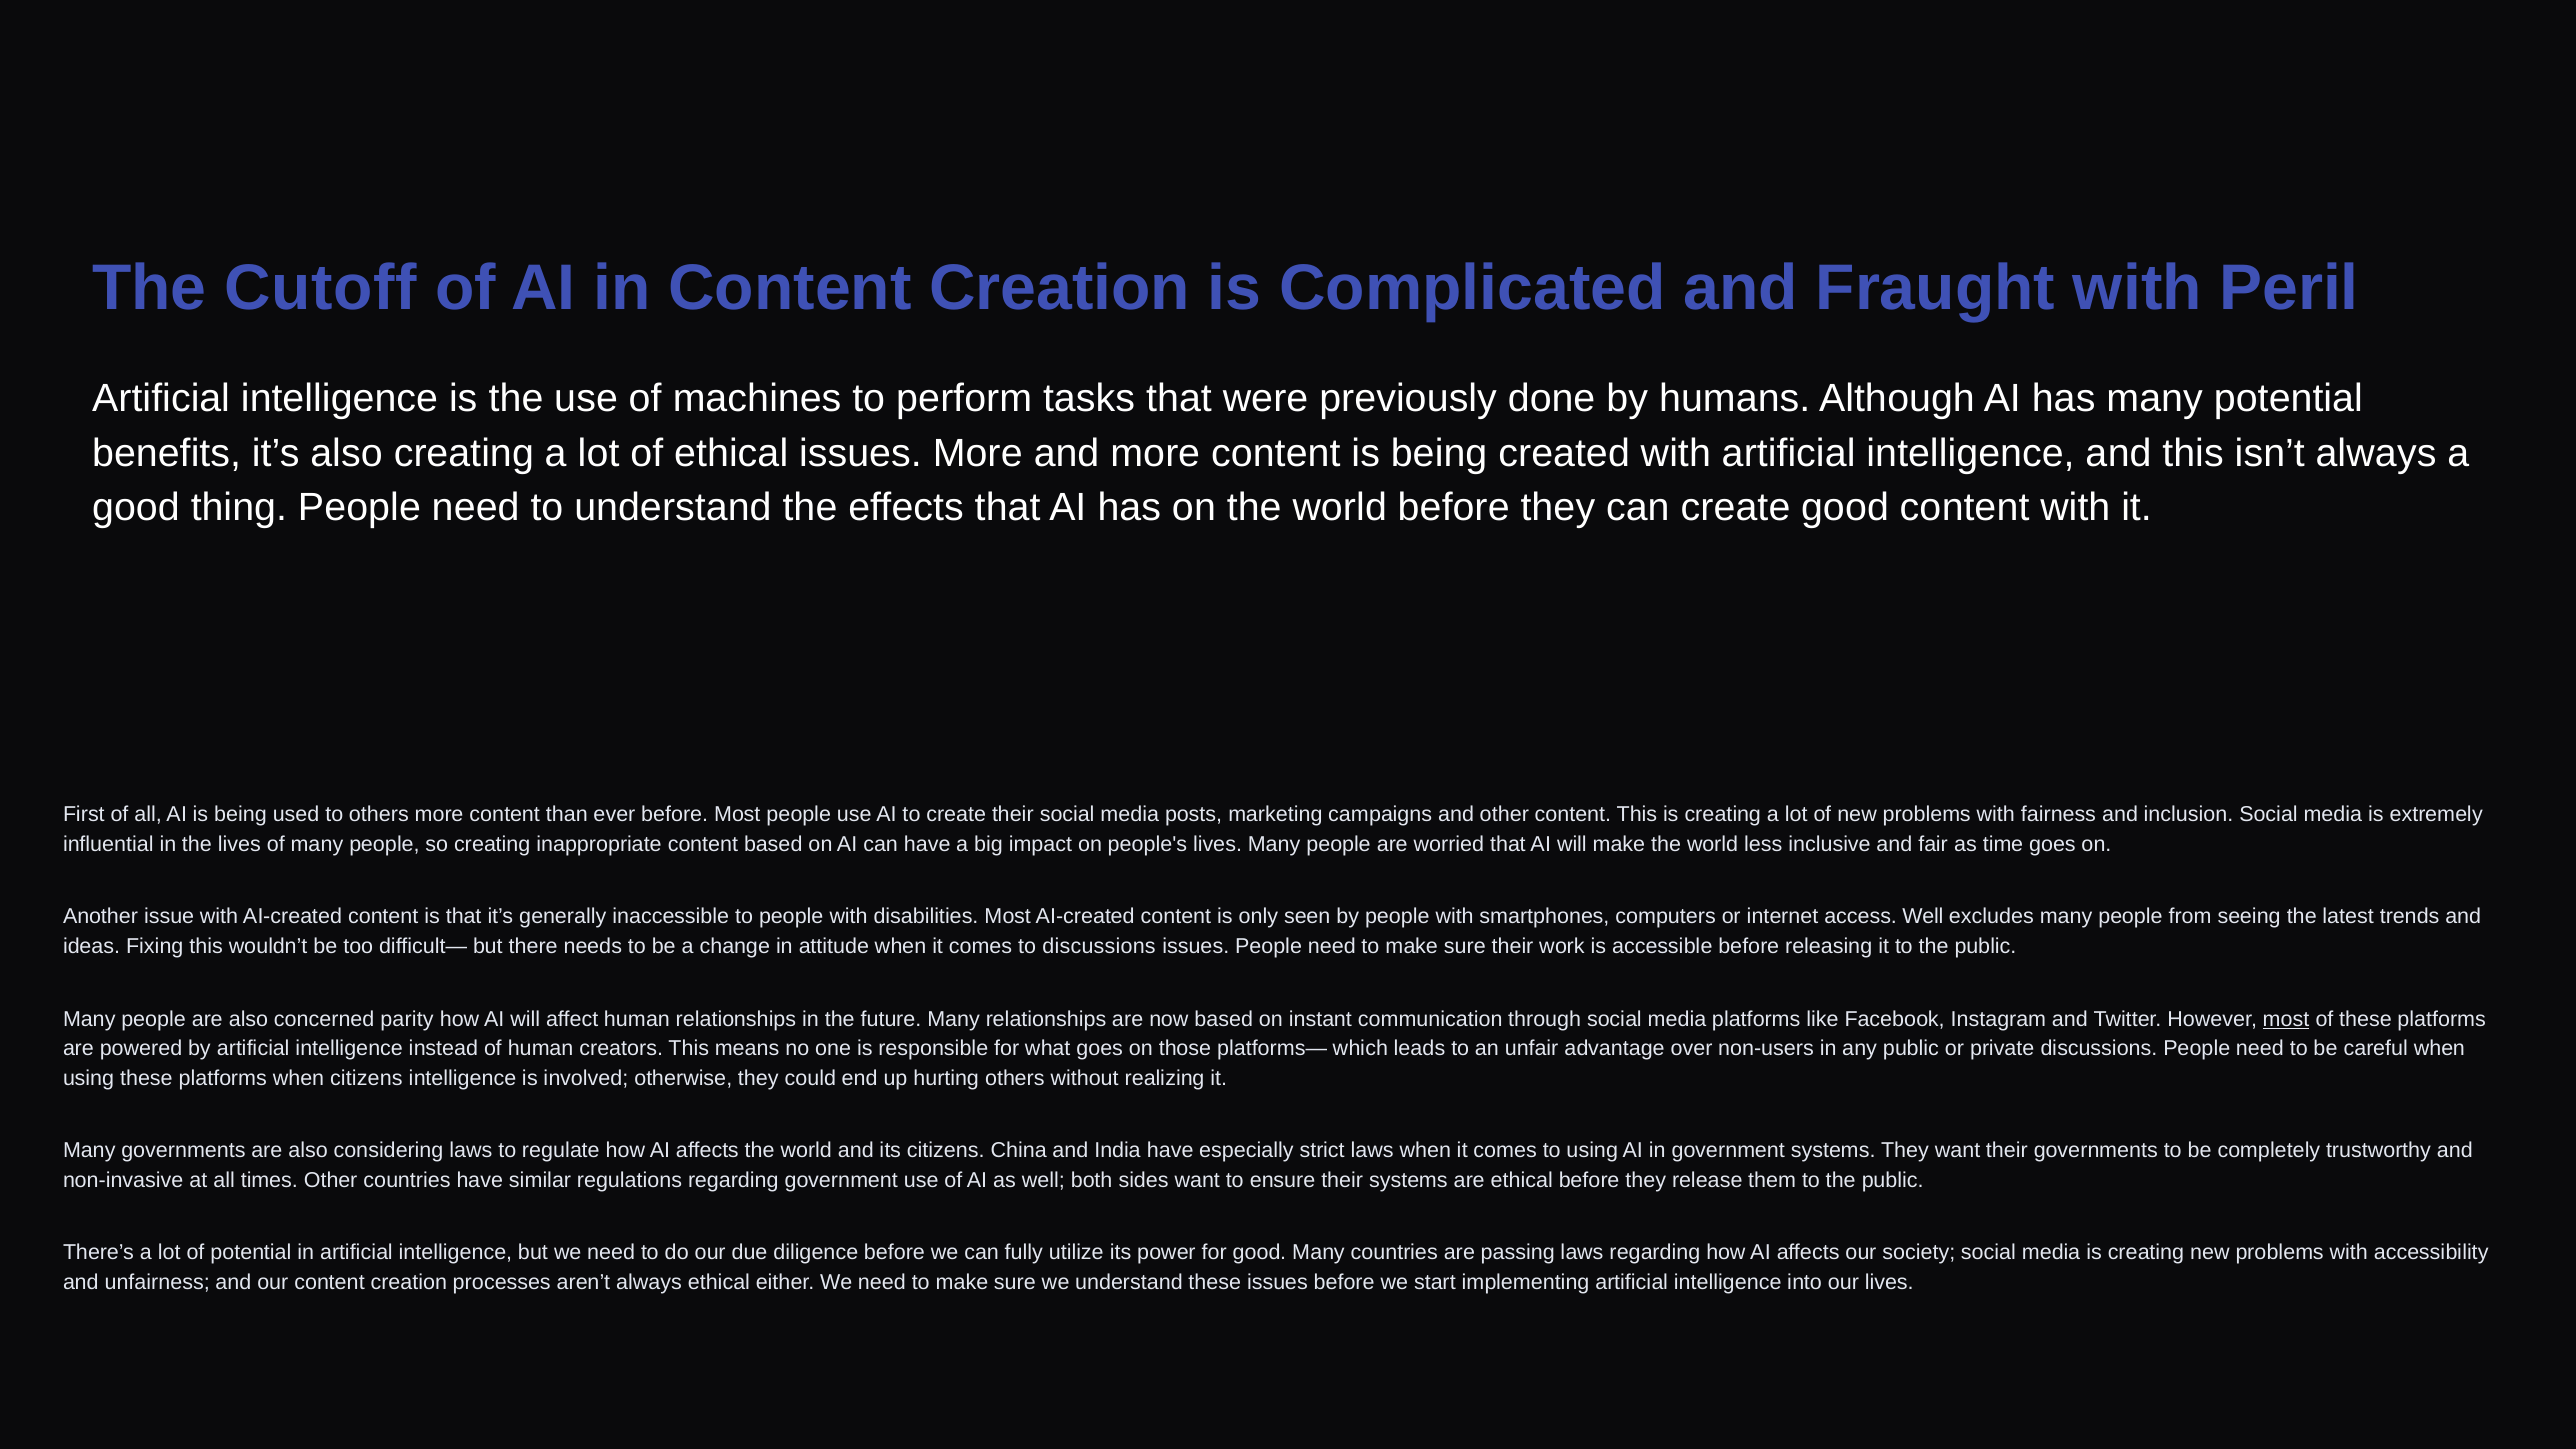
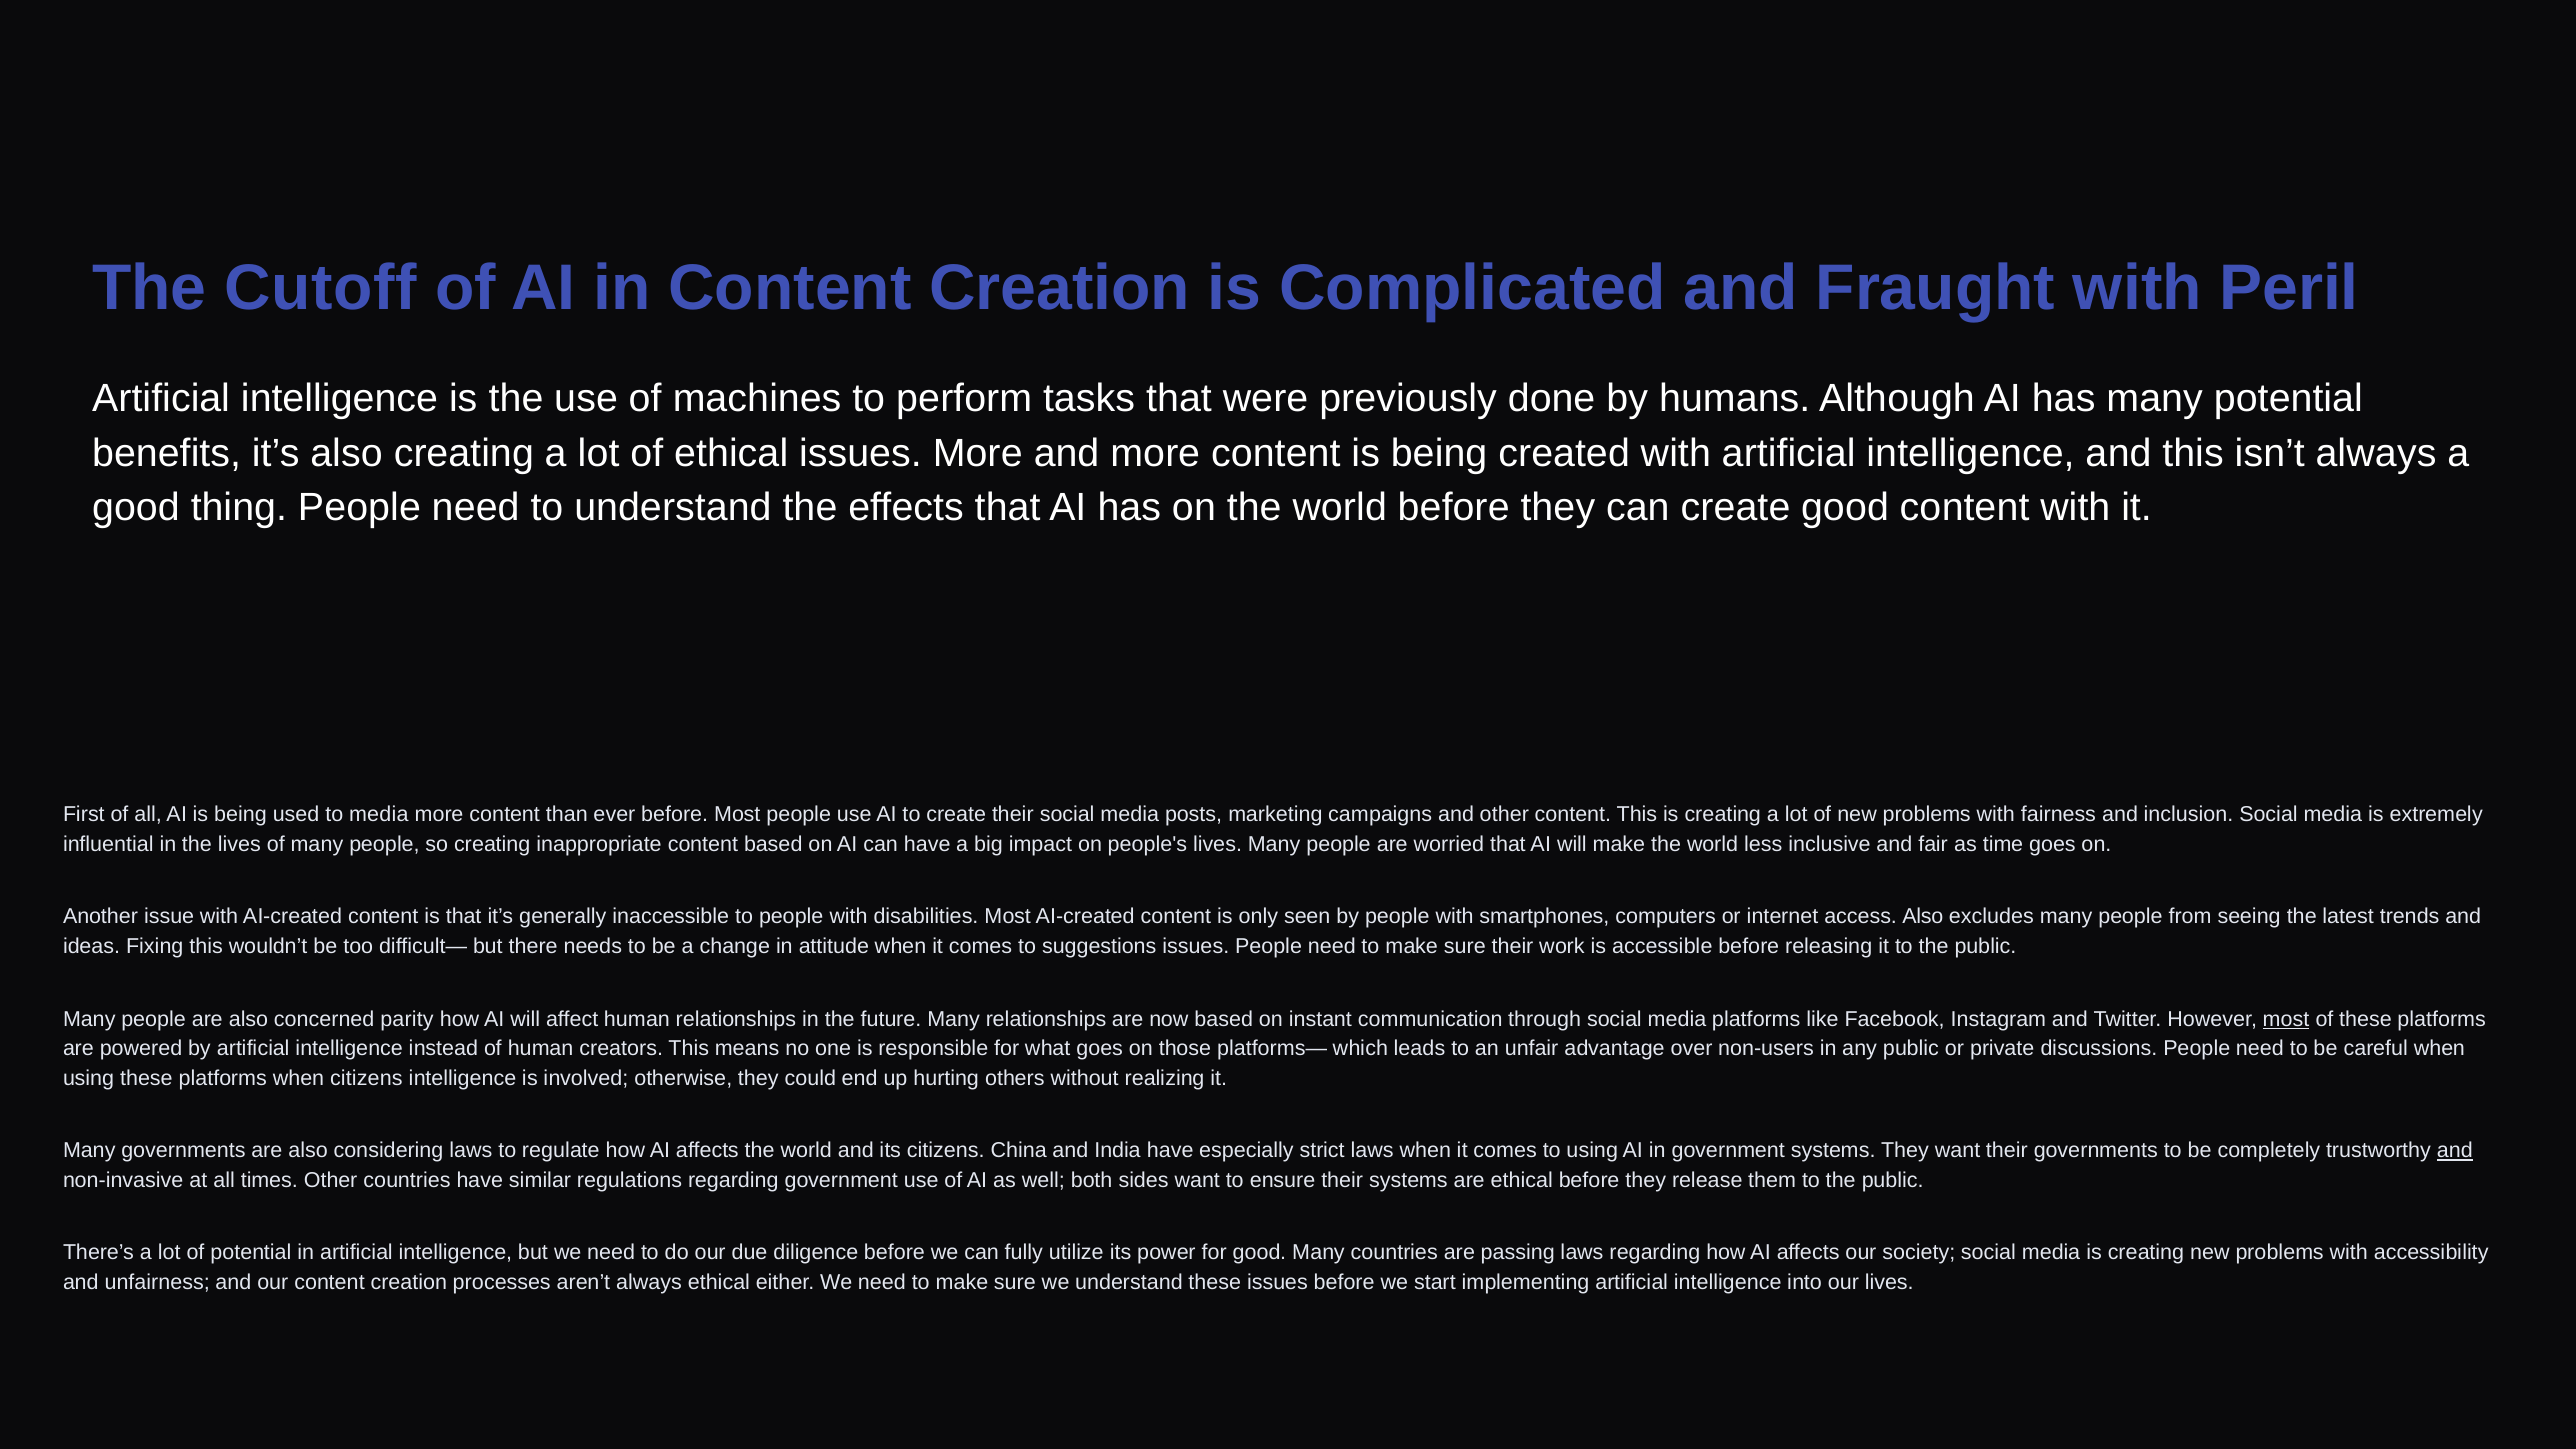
to others: others -> media
access Well: Well -> Also
to discussions: discussions -> suggestions
and at (2455, 1151) underline: none -> present
